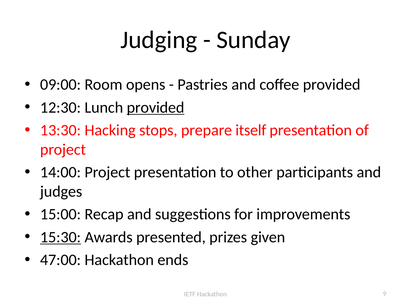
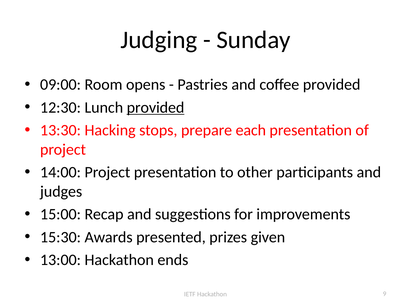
itself: itself -> each
15:30 underline: present -> none
47:00: 47:00 -> 13:00
